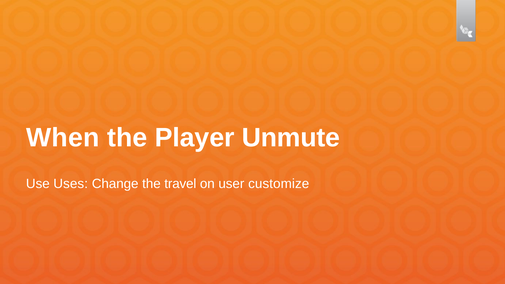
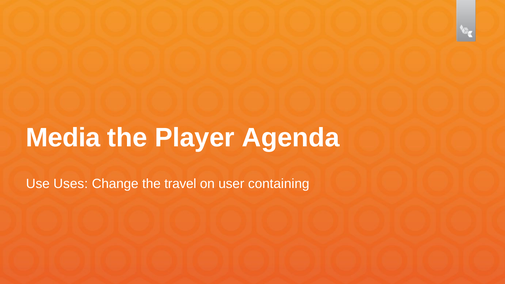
When: When -> Media
Unmute: Unmute -> Agenda
customize: customize -> containing
